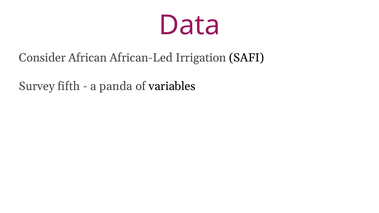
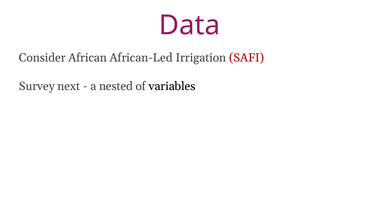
SAFI colour: black -> red
fifth: fifth -> next
panda: panda -> nested
